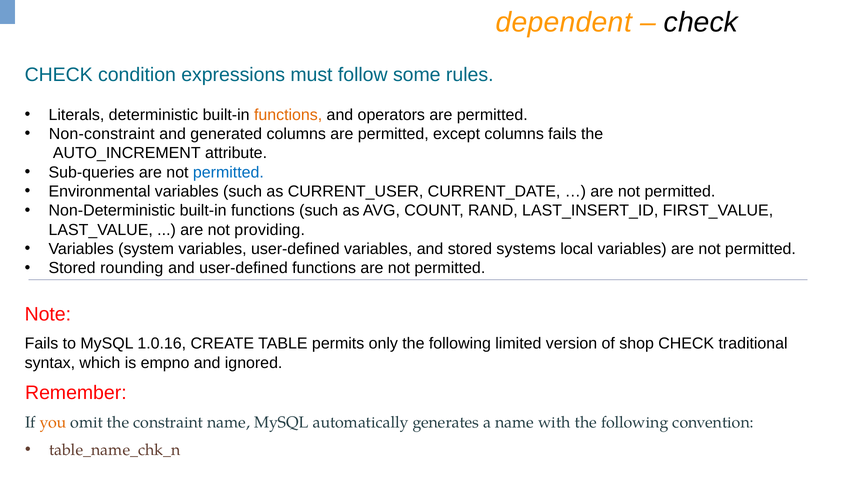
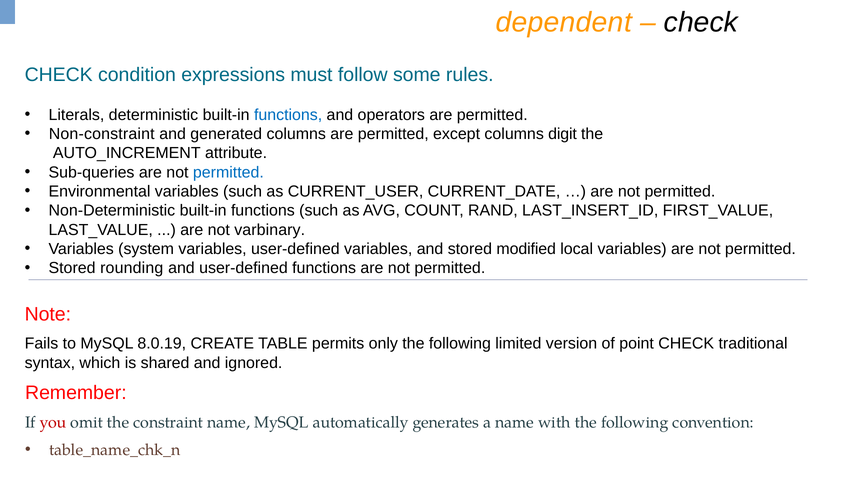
functions at (288, 115) colour: orange -> blue
columns fails: fails -> digit
providing: providing -> varbinary
systems: systems -> modified
1.0.16: 1.0.16 -> 8.0.19
shop: shop -> point
empno: empno -> shared
you colour: orange -> red
